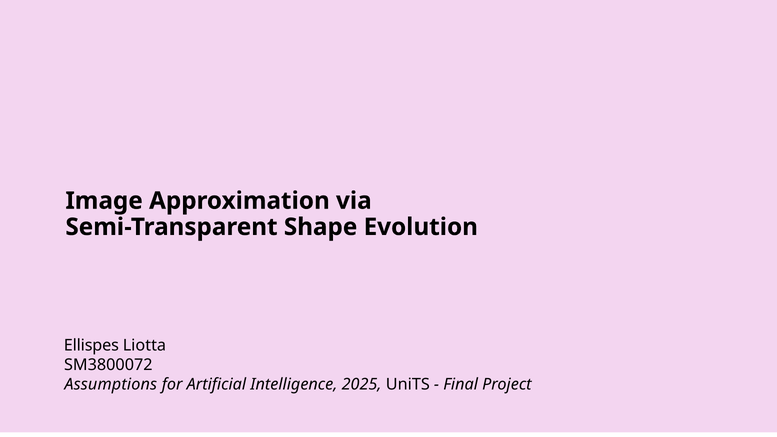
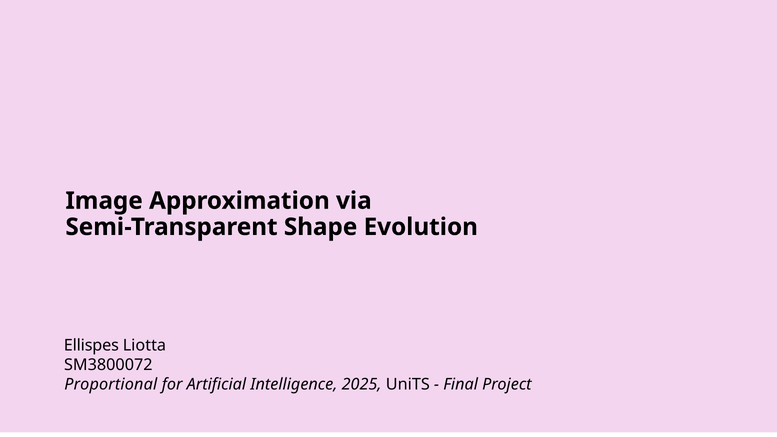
Assumptions: Assumptions -> Proportional
